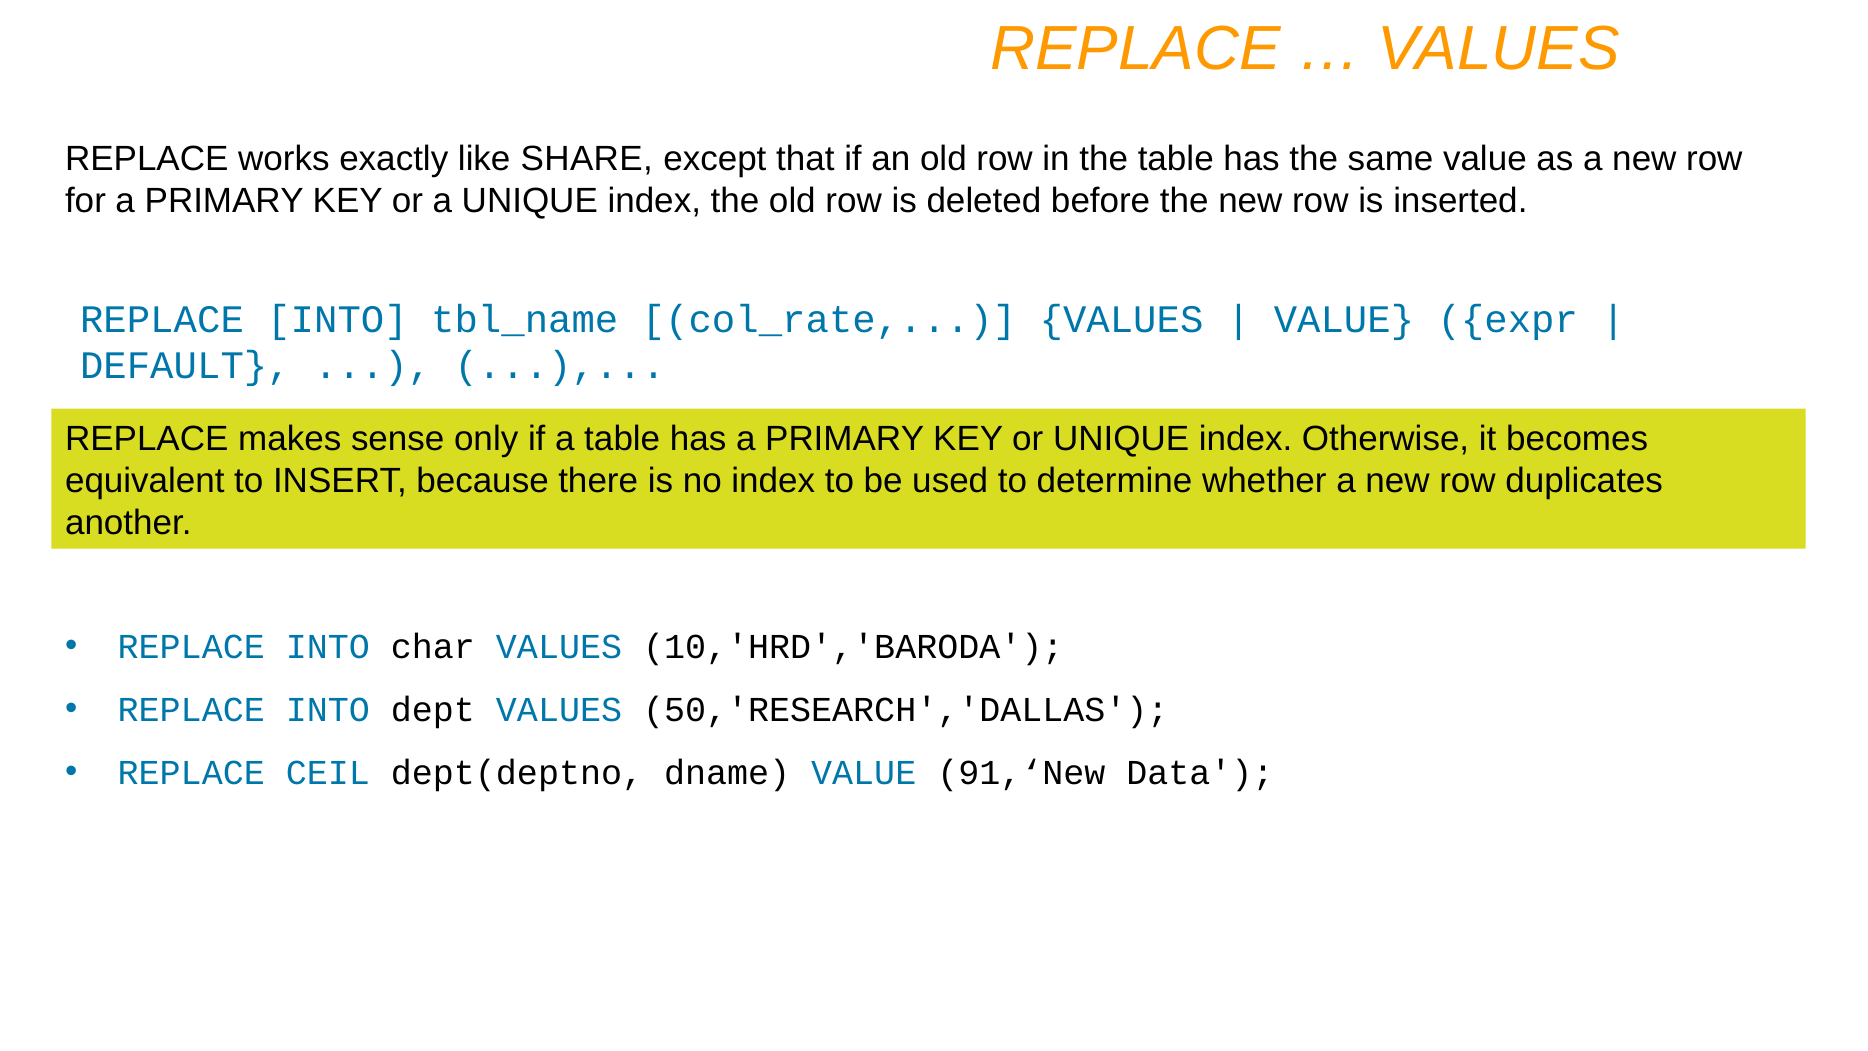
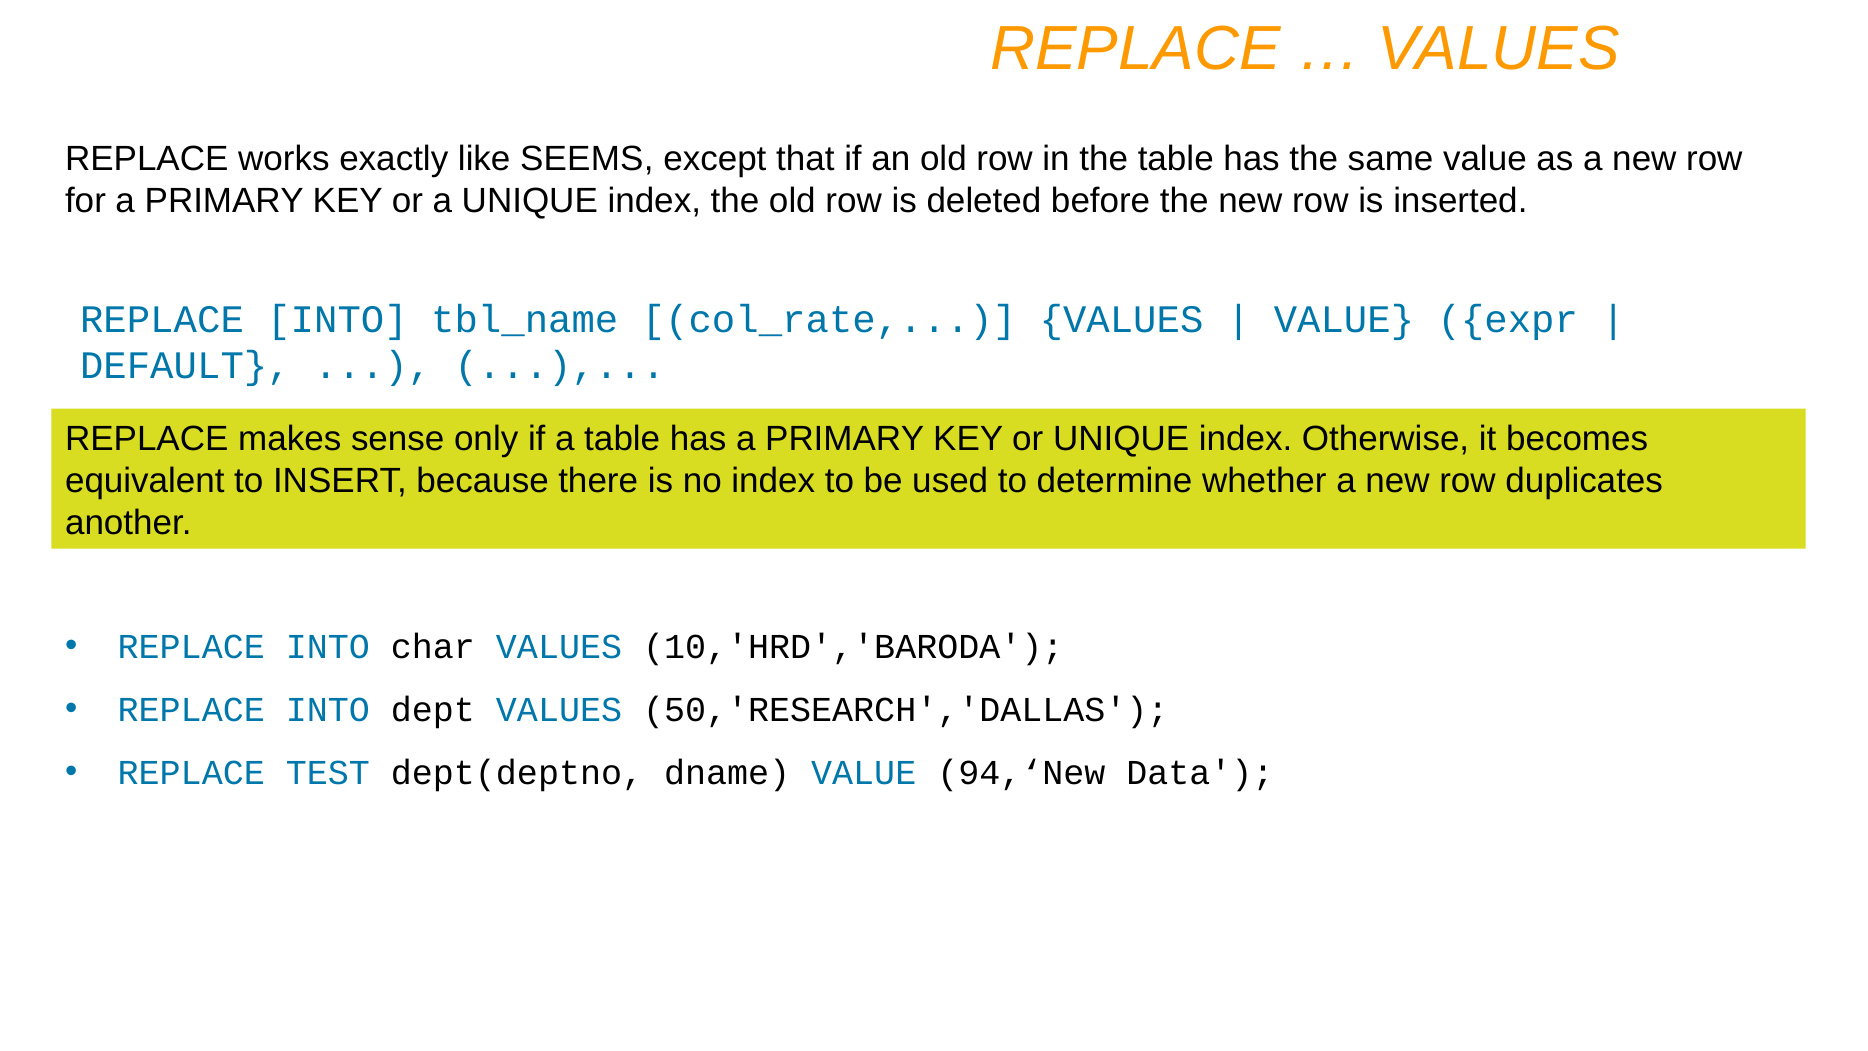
SHARE: SHARE -> SEEMS
CEIL: CEIL -> TEST
91,‘New: 91,‘New -> 94,‘New
